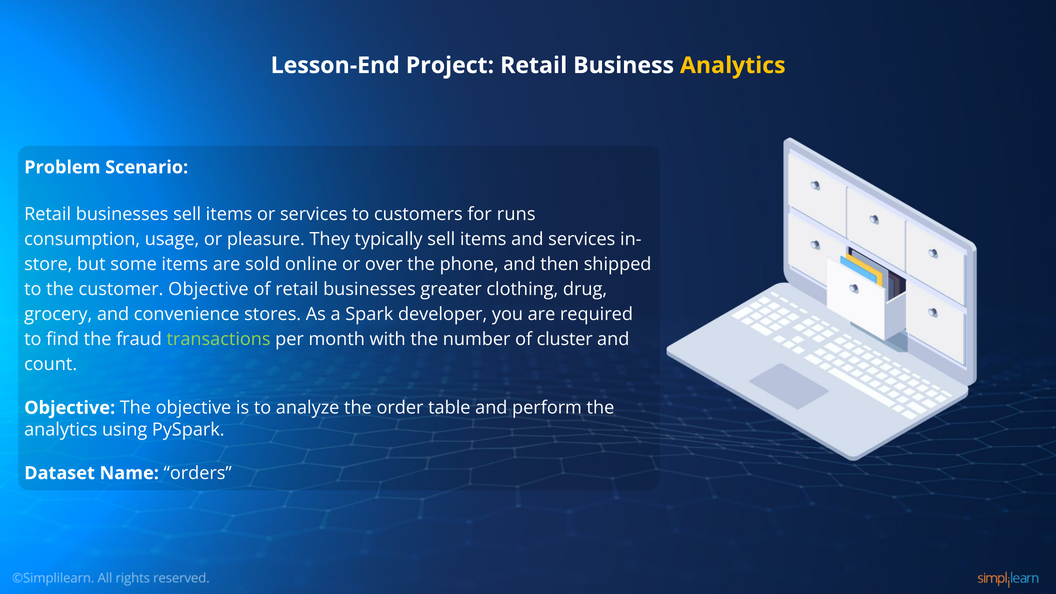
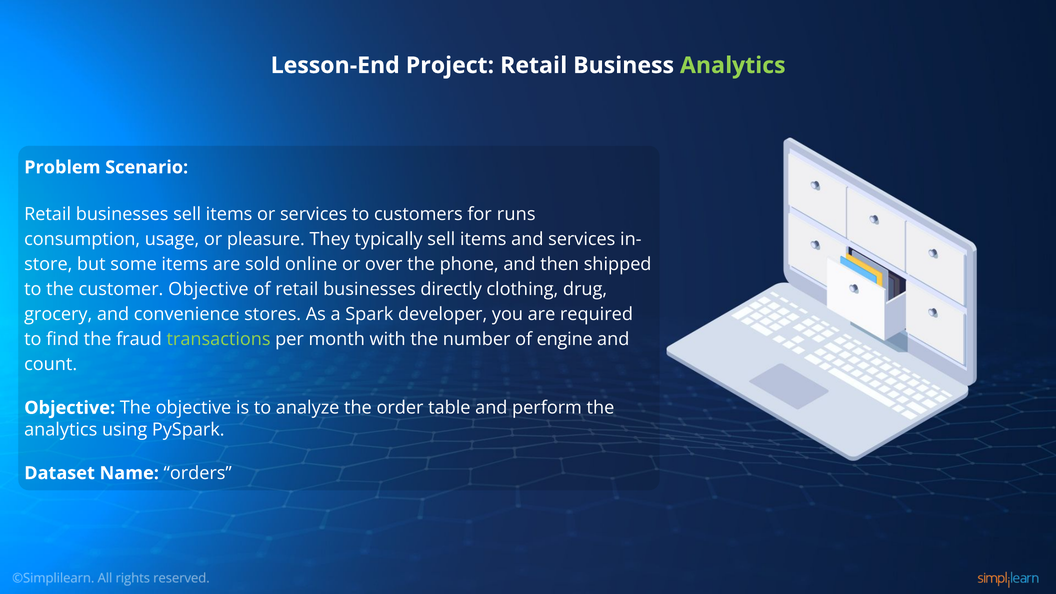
Analytics at (733, 65) colour: yellow -> light green
greater: greater -> directly
cluster: cluster -> engine
